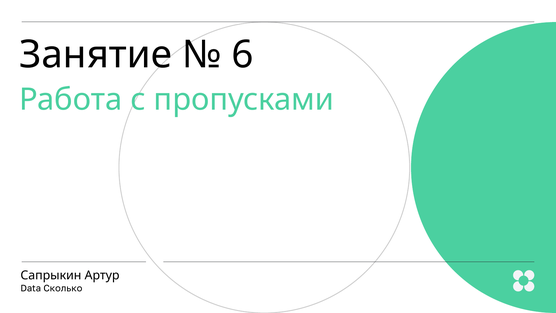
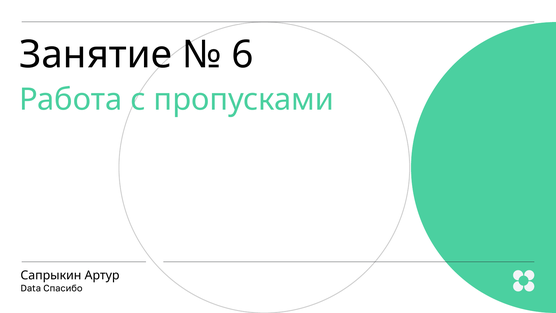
Сколько: Сколько -> Спасибо
